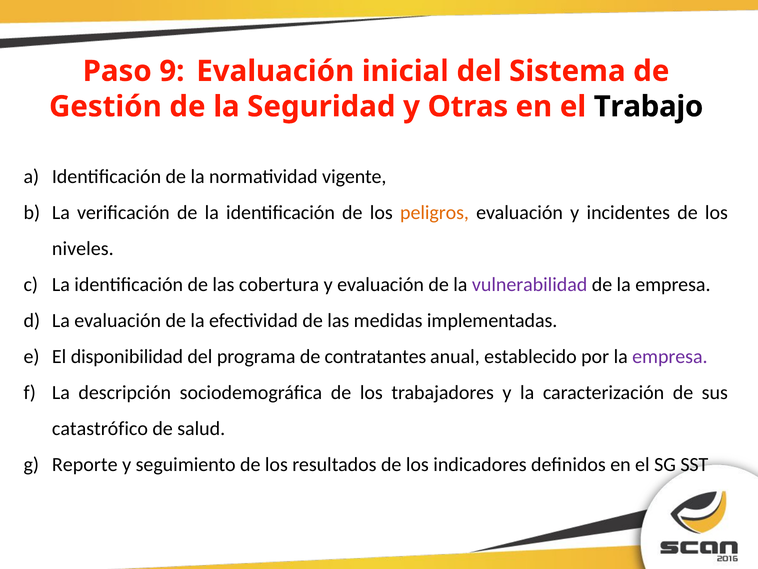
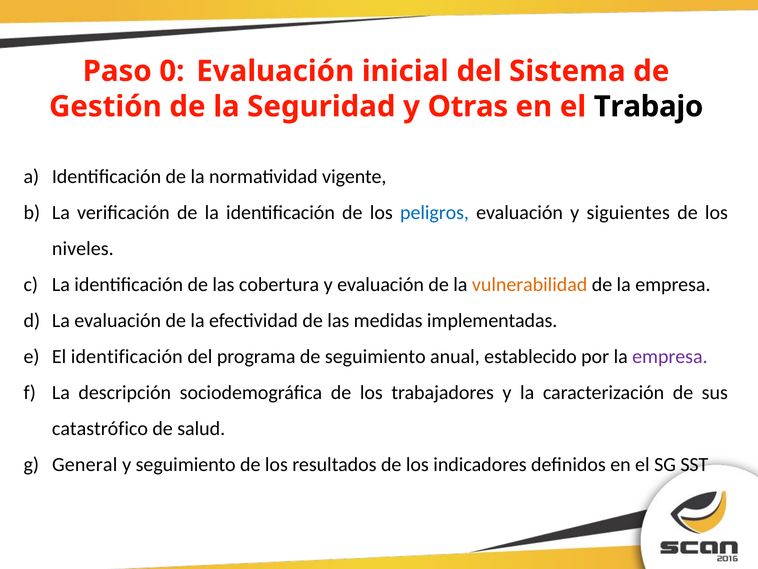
9: 9 -> 0
peligros colour: orange -> blue
incidentes: incidentes -> siguientes
vulnerabilidad colour: purple -> orange
El disponibilidad: disponibilidad -> identificación
de contratantes: contratantes -> seguimiento
Reporte: Reporte -> General
